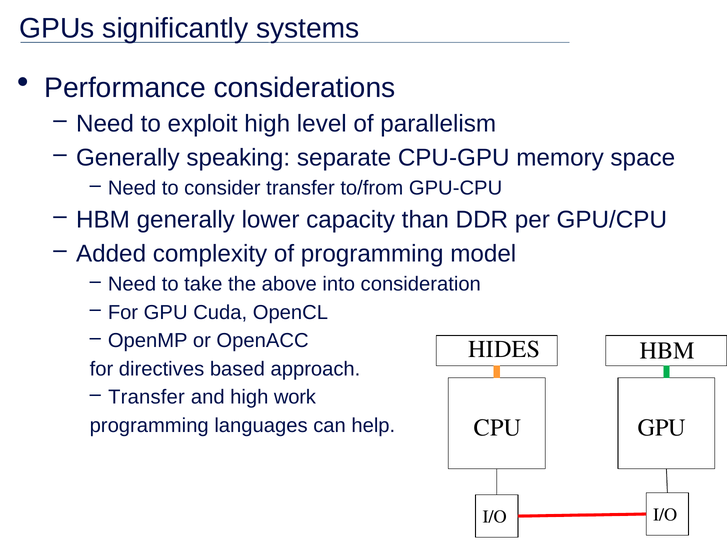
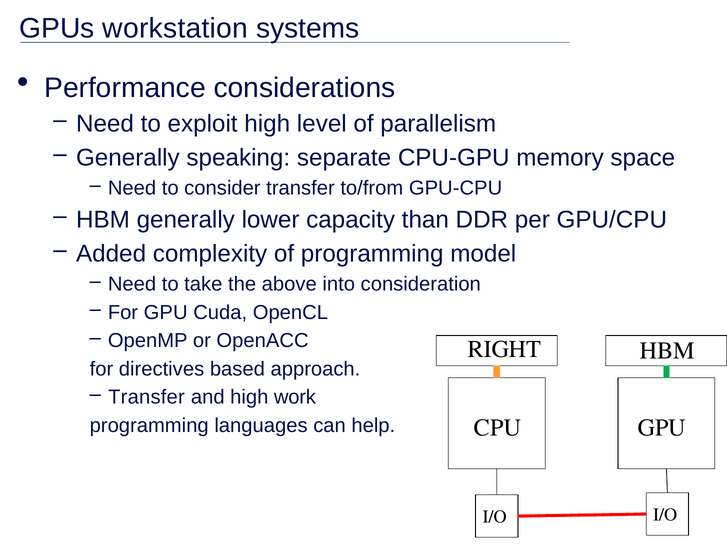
significantly: significantly -> workstation
HIDES: HIDES -> RIGHT
